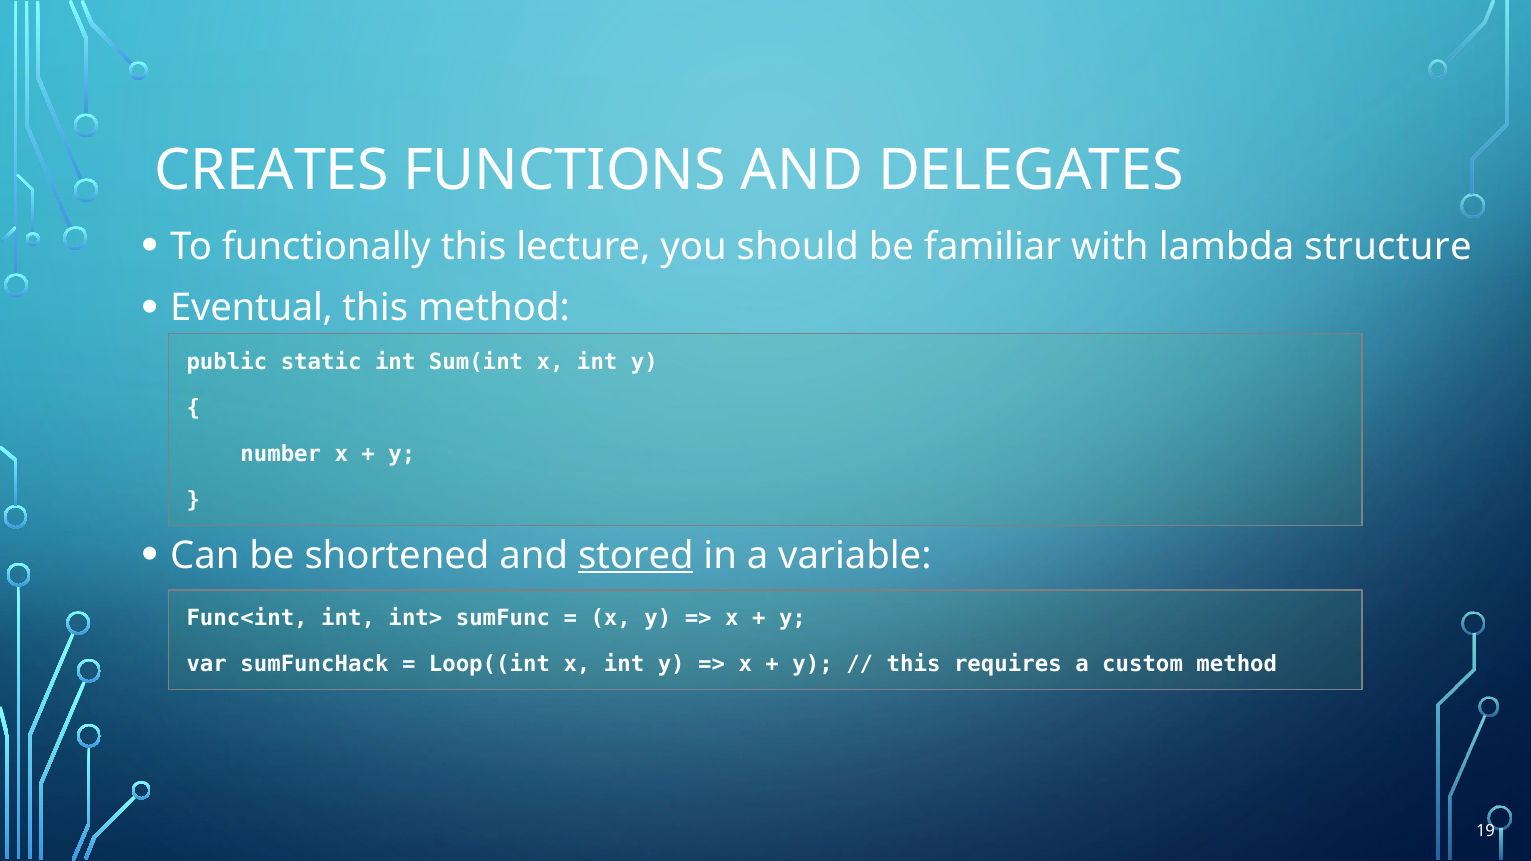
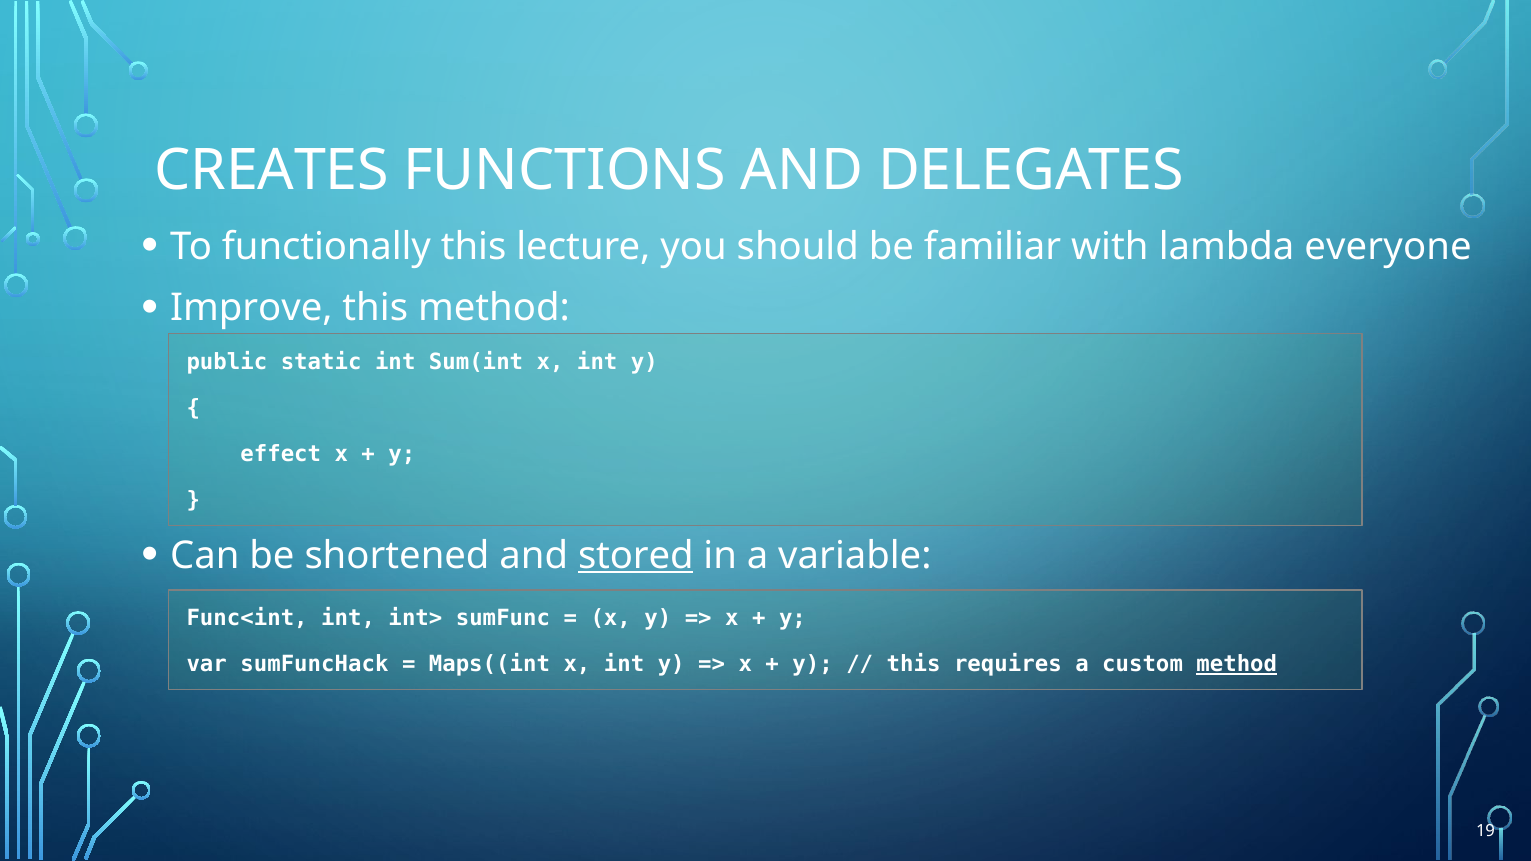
structure: structure -> everyone
Eventual: Eventual -> Improve
number: number -> effect
Loop((int: Loop((int -> Maps((int
method at (1237, 664) underline: none -> present
